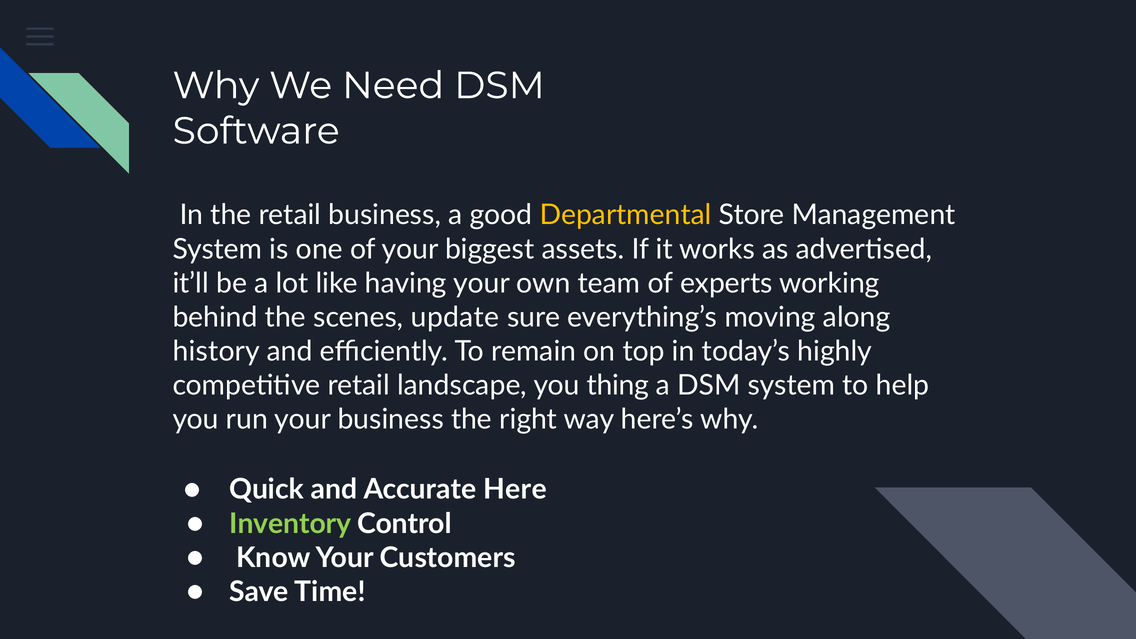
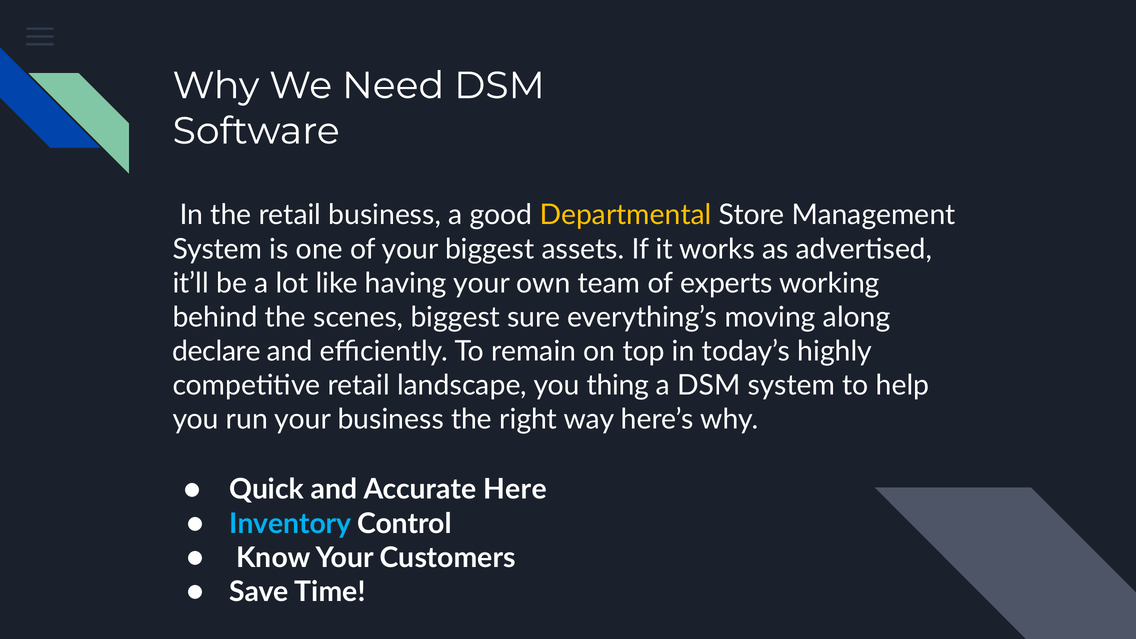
scenes update: update -> biggest
history: history -> declare
Inventory colour: light green -> light blue
